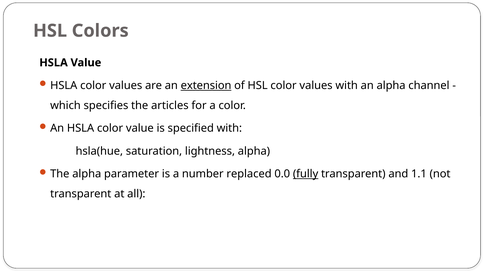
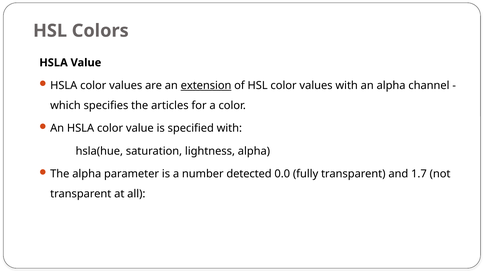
replaced: replaced -> detected
fully underline: present -> none
1.1: 1.1 -> 1.7
